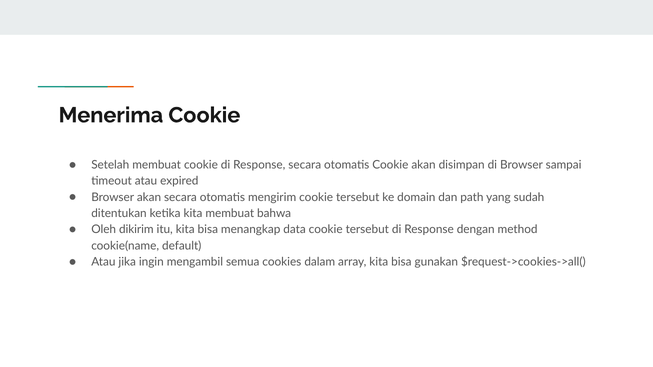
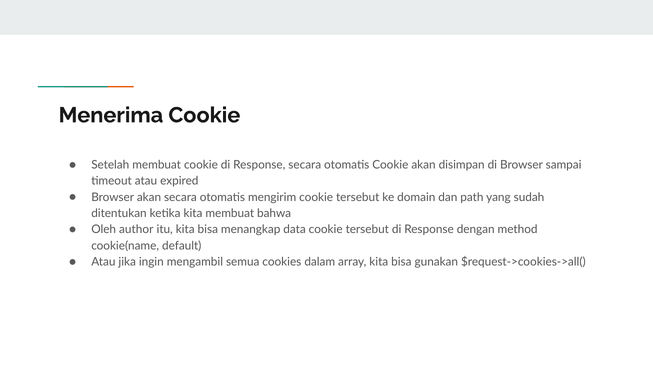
dikirim: dikirim -> author
